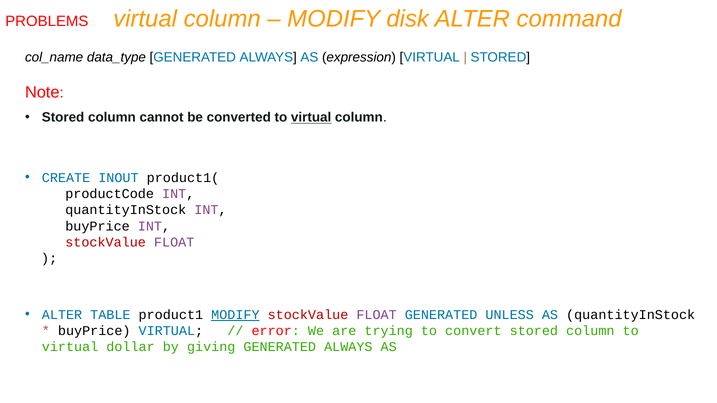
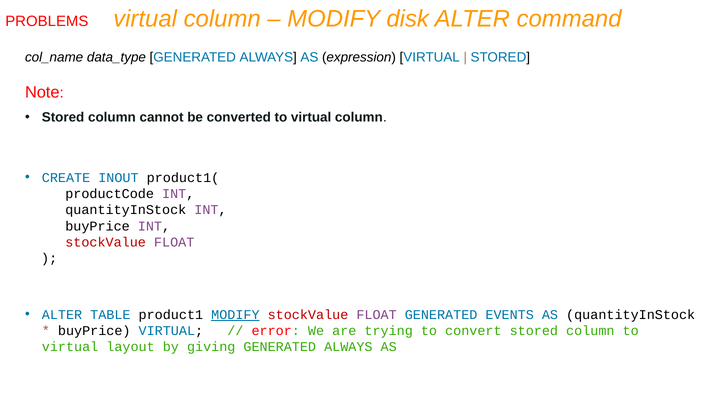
virtual at (311, 117) underline: present -> none
UNLESS: UNLESS -> EVENTS
dollar: dollar -> layout
